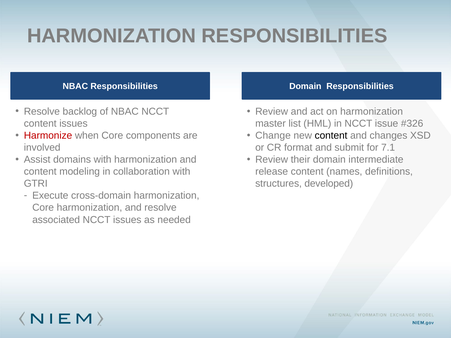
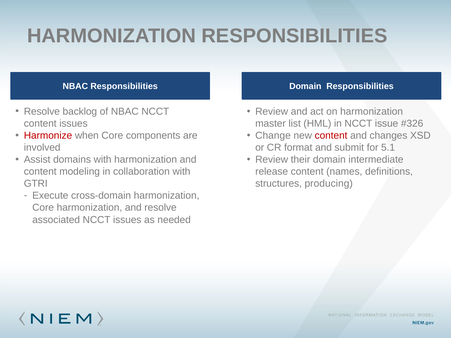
content at (331, 136) colour: black -> red
7.1: 7.1 -> 5.1
developed: developed -> producing
